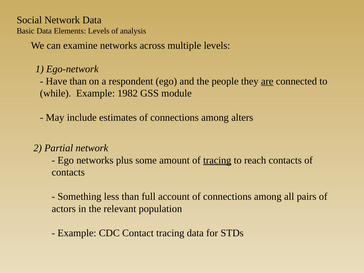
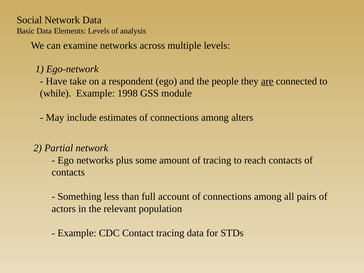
Have than: than -> take
1982: 1982 -> 1998
tracing at (217, 160) underline: present -> none
